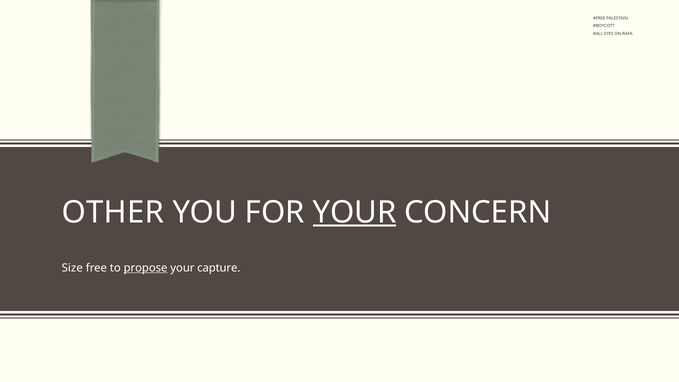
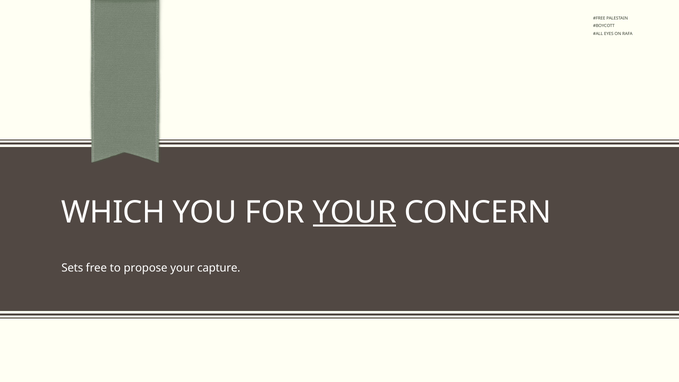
OTHER: OTHER -> WHICH
Size: Size -> Sets
propose underline: present -> none
